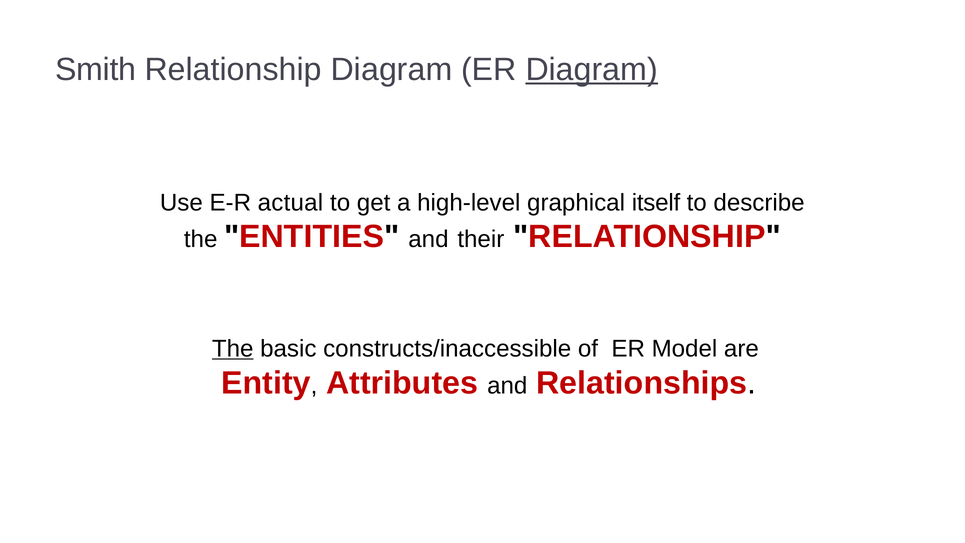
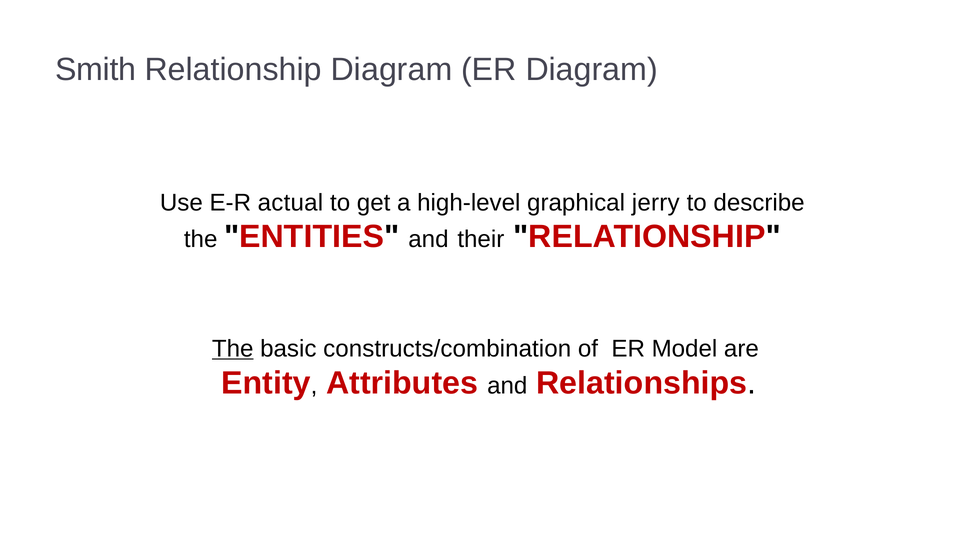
Diagram at (592, 70) underline: present -> none
itself: itself -> jerry
constructs/inaccessible: constructs/inaccessible -> constructs/combination
